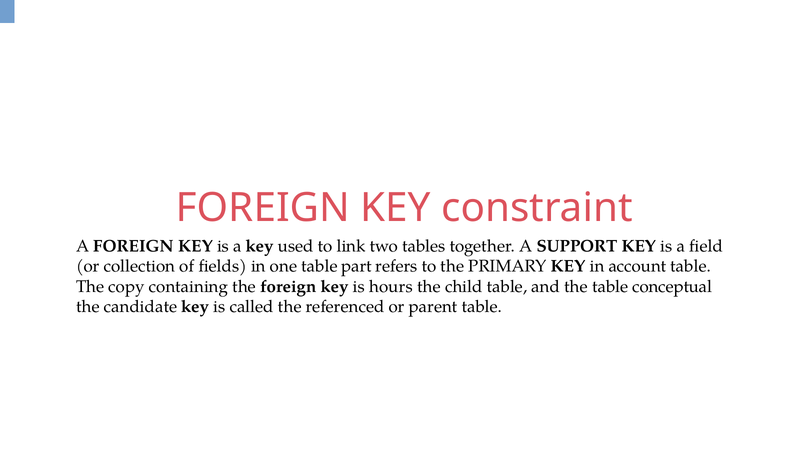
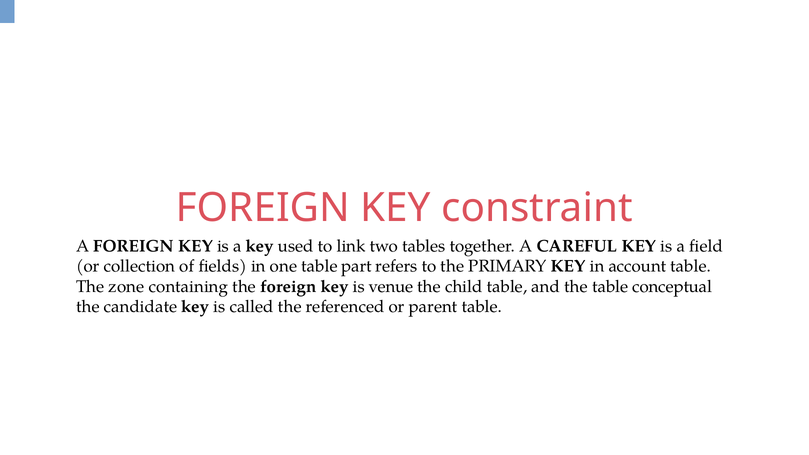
SUPPORT: SUPPORT -> CAREFUL
copy: copy -> zone
hours: hours -> venue
